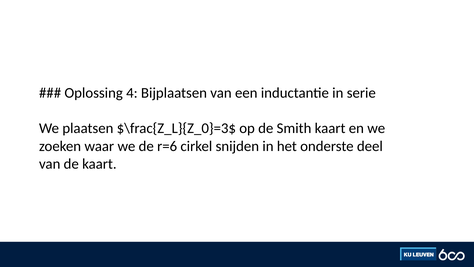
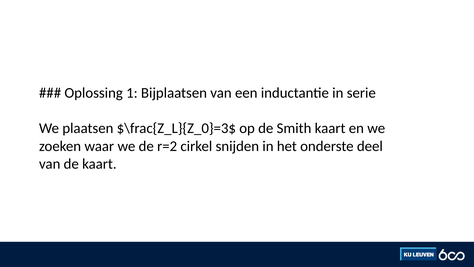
4: 4 -> 1
r=6: r=6 -> r=2
